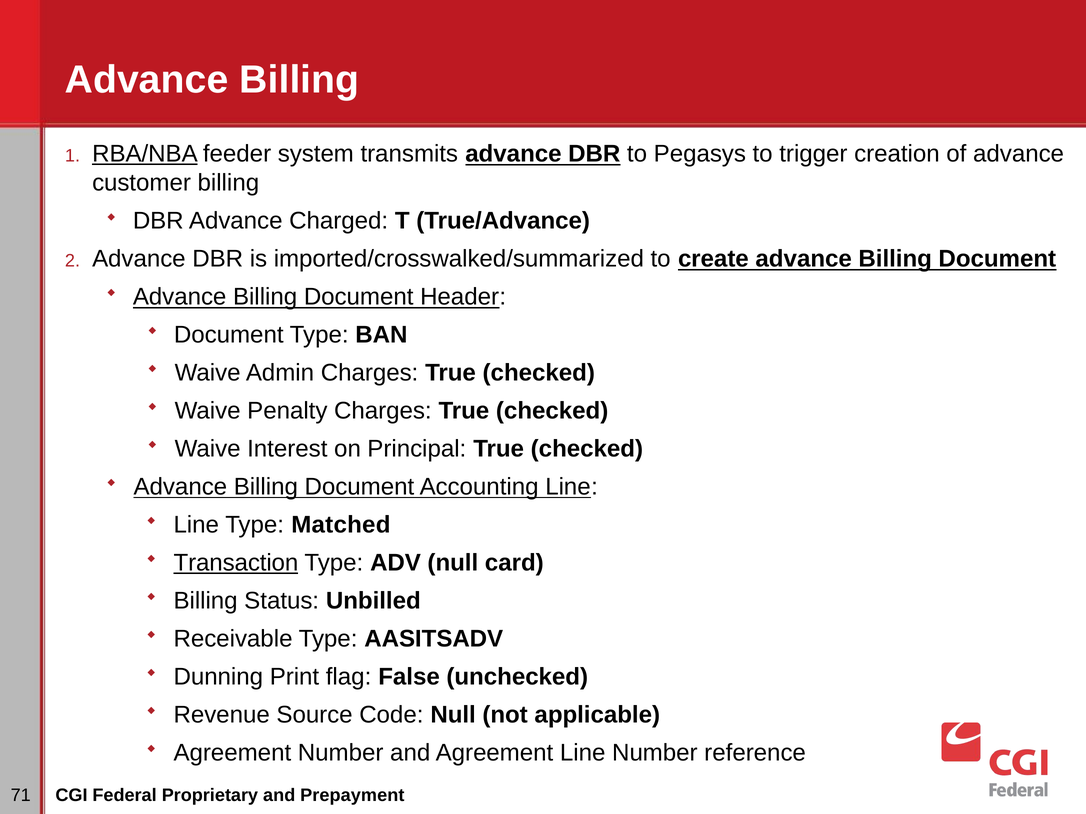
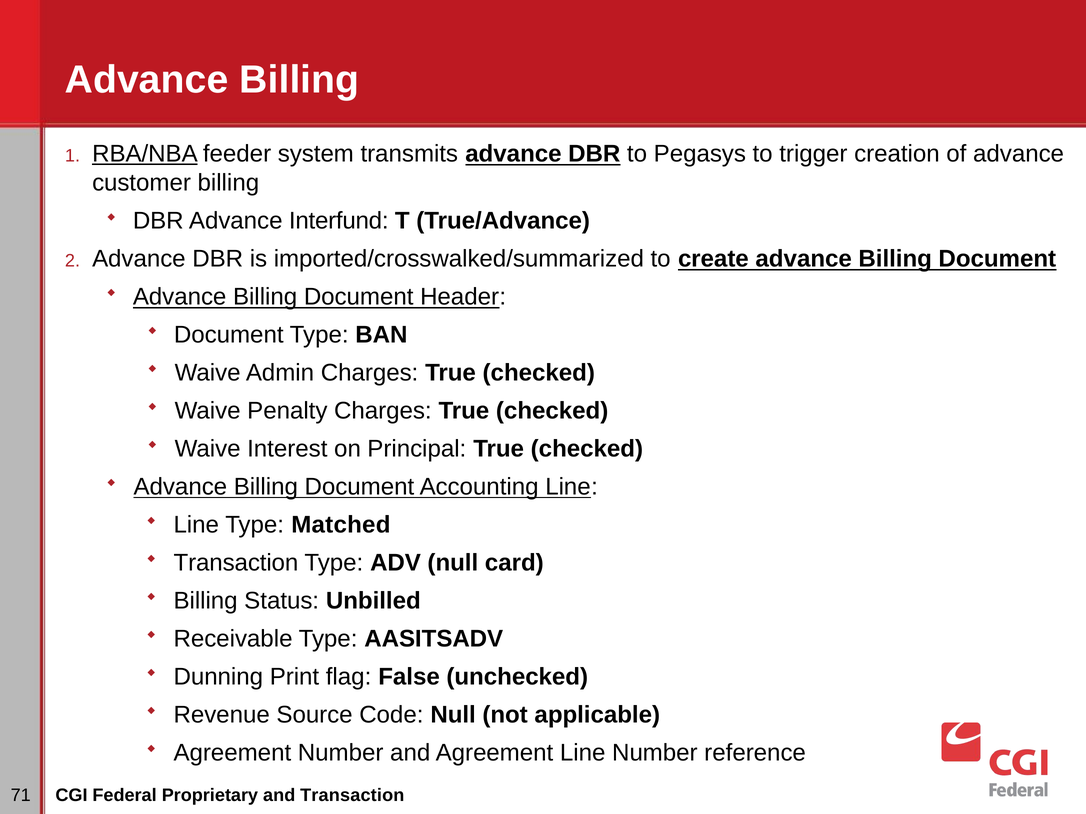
Charged: Charged -> Interfund
Transaction at (236, 563) underline: present -> none
and Prepayment: Prepayment -> Transaction
